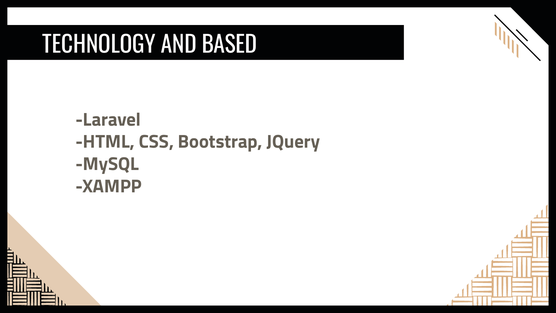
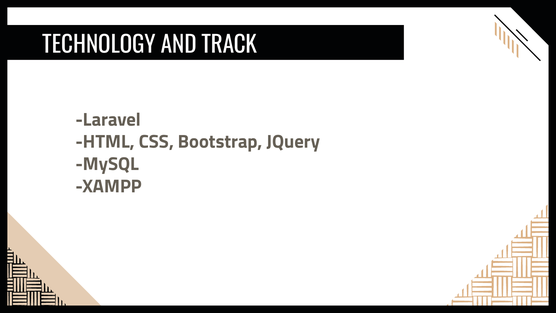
BASED: BASED -> TRACK
